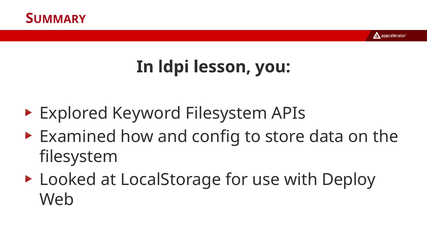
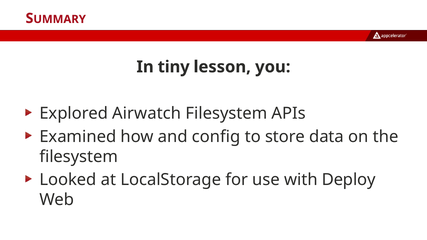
ldpi: ldpi -> tiny
Keyword: Keyword -> Airwatch
